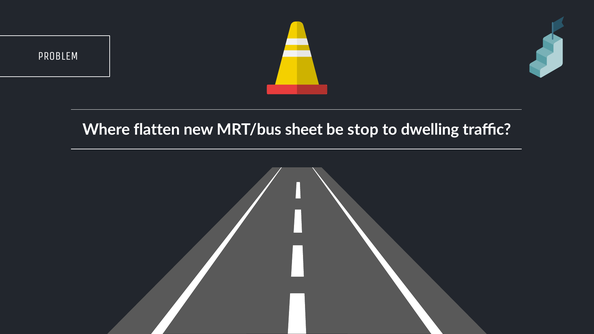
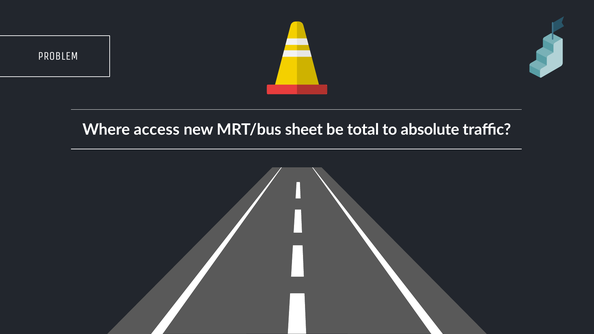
flatten: flatten -> access
stop: stop -> total
dwelling: dwelling -> absolute
